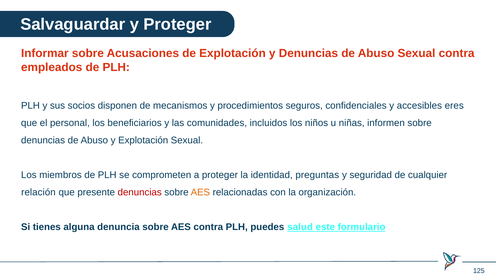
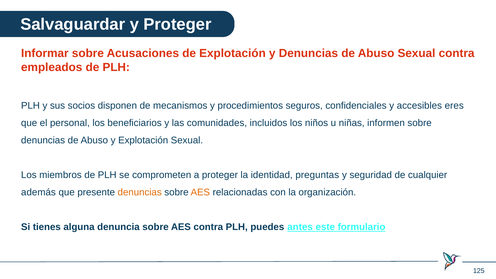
relación: relación -> además
denuncias at (140, 192) colour: red -> orange
salud: salud -> antes
